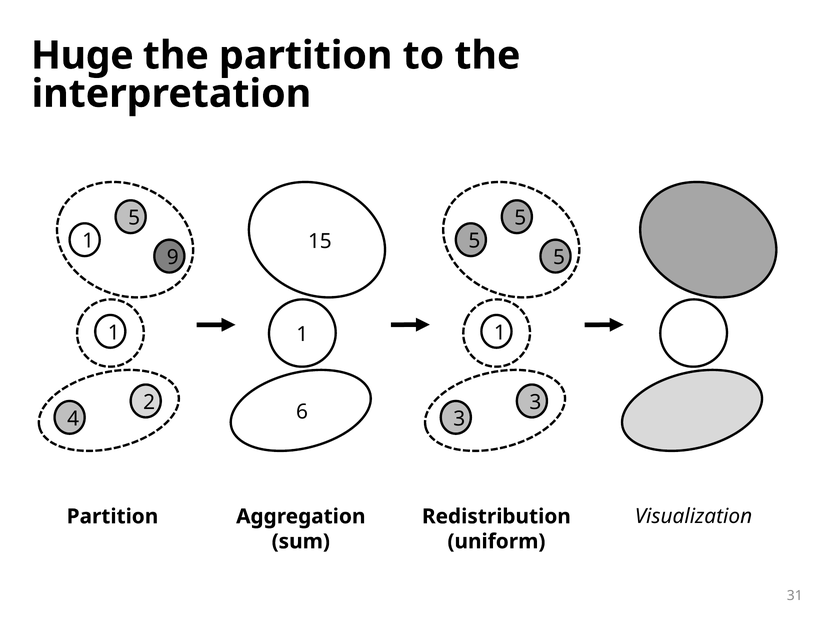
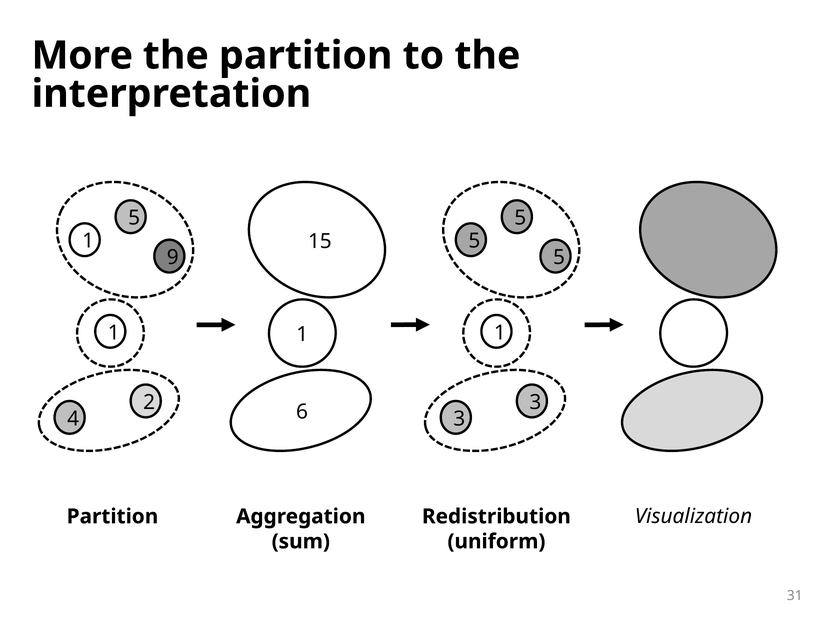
Huge: Huge -> More
